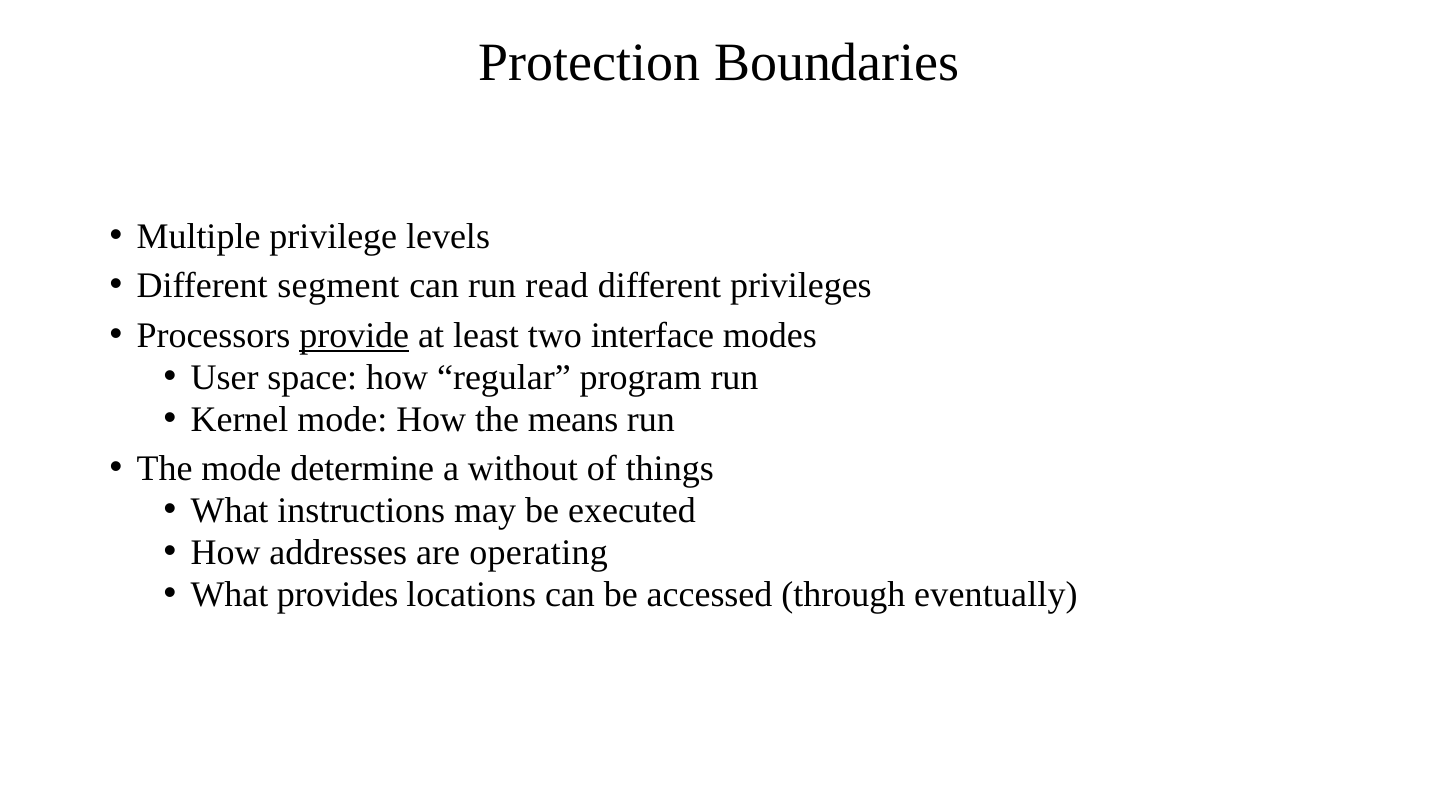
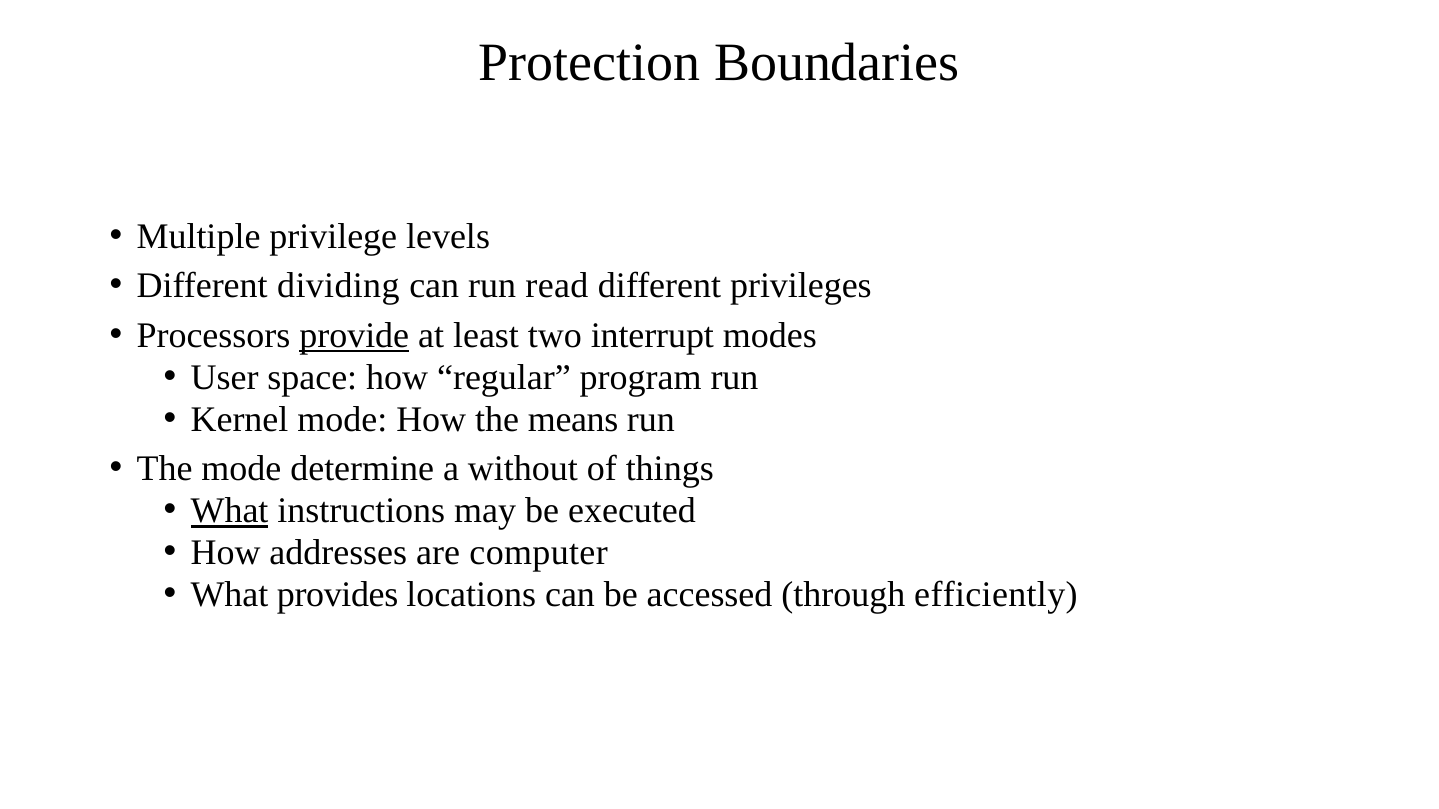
segment: segment -> dividing
interface: interface -> interrupt
What at (230, 511) underline: none -> present
operating: operating -> computer
eventually: eventually -> efficiently
